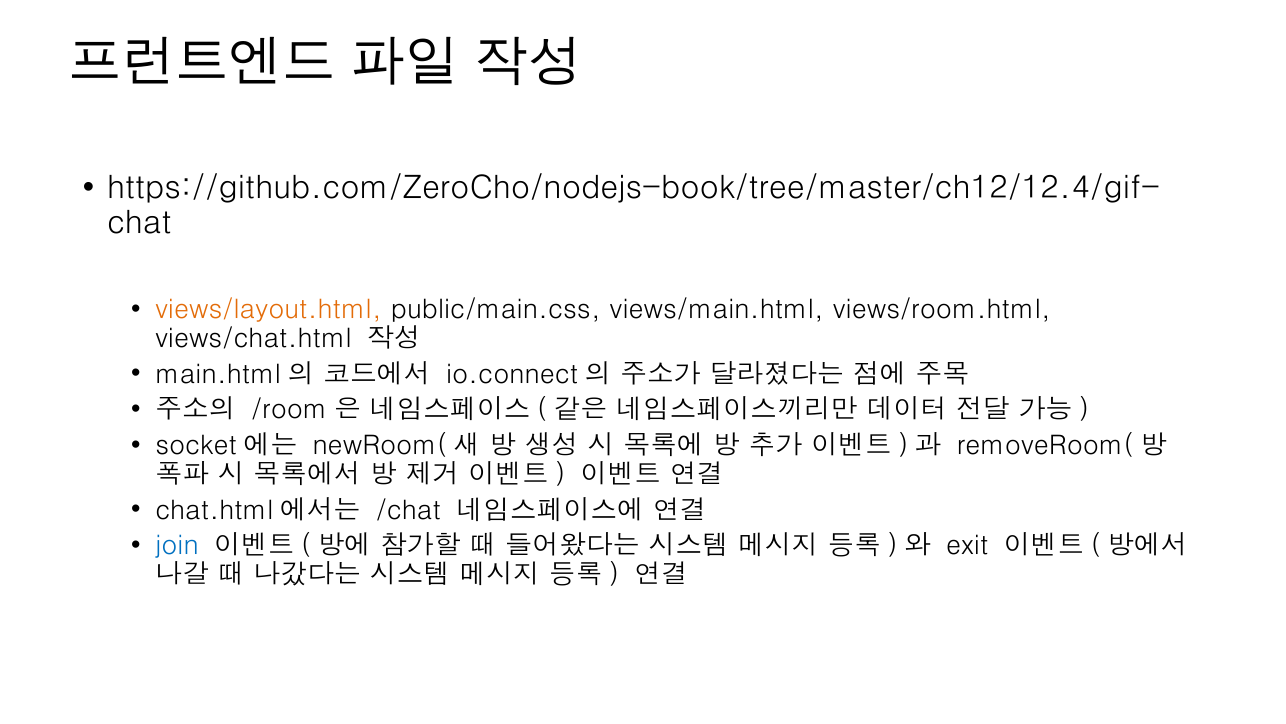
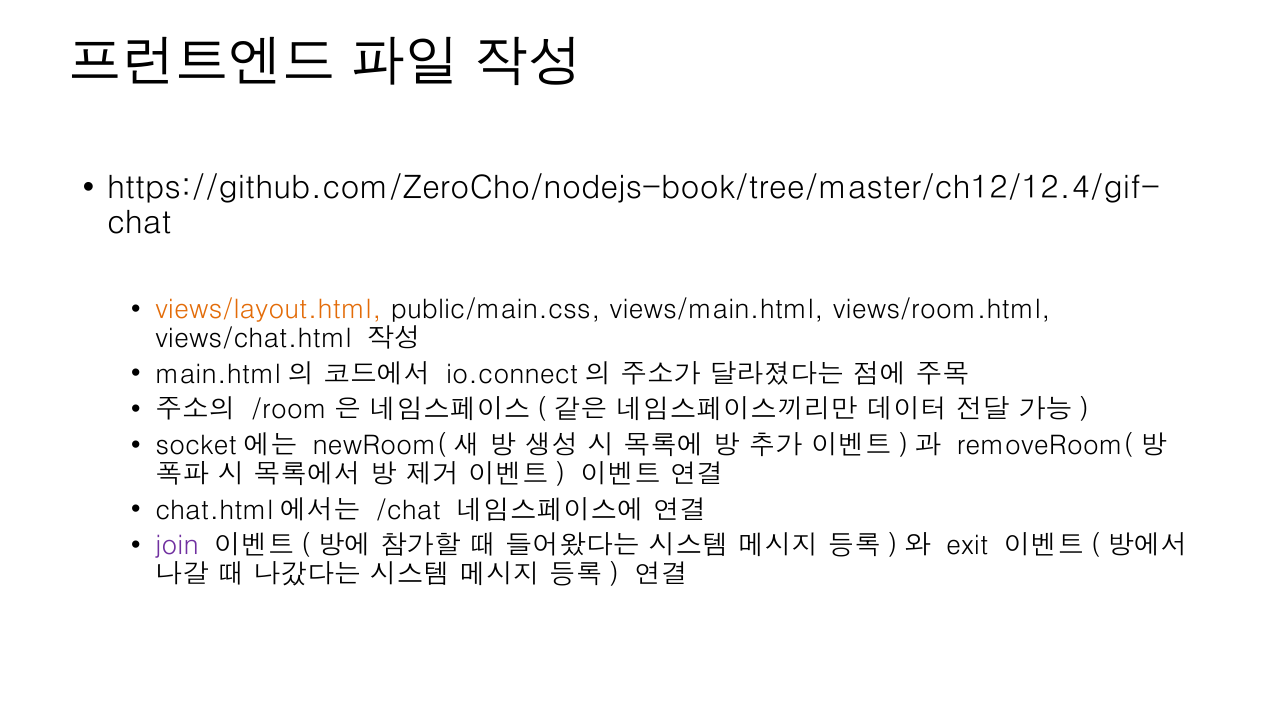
join colour: blue -> purple
